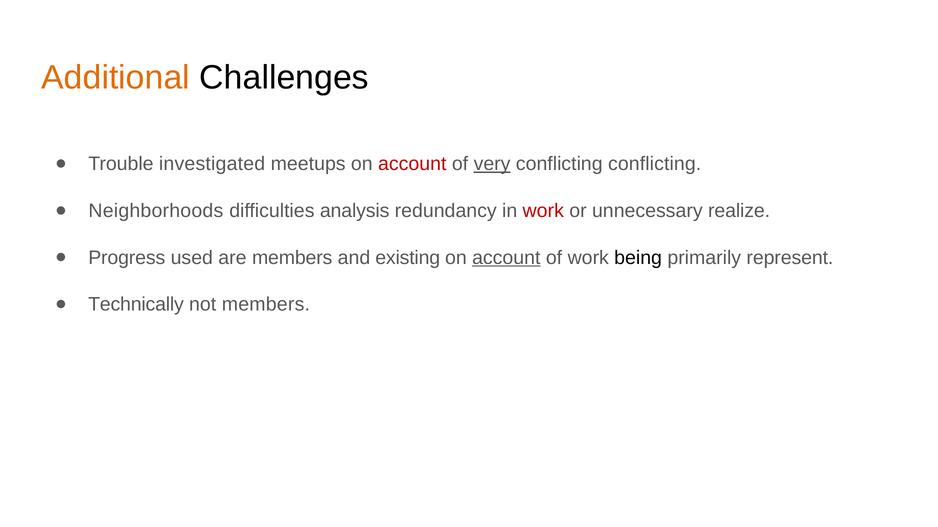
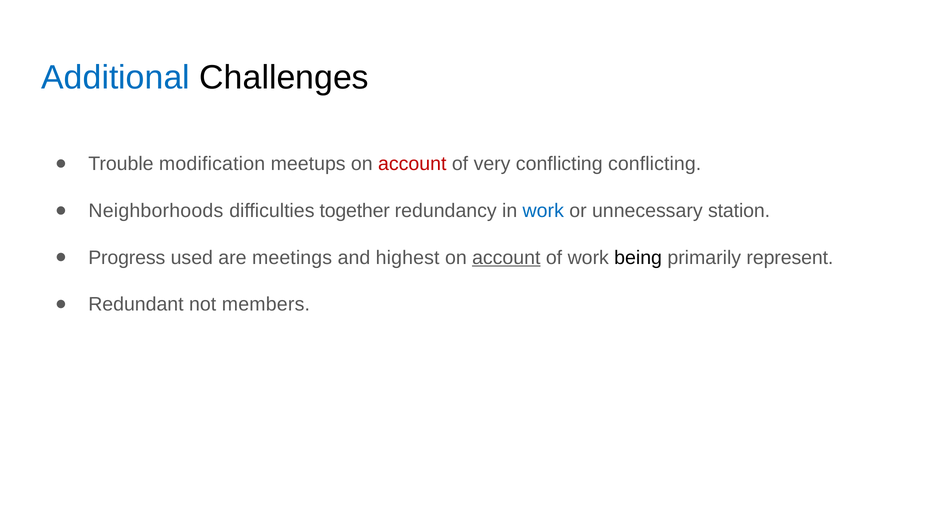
Additional colour: orange -> blue
investigated: investigated -> modification
very underline: present -> none
analysis: analysis -> together
work at (543, 211) colour: red -> blue
realize: realize -> station
are members: members -> meetings
existing: existing -> highest
Technically: Technically -> Redundant
